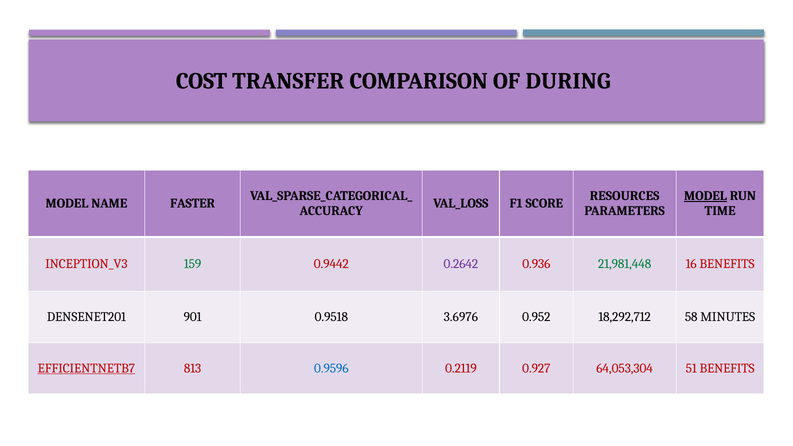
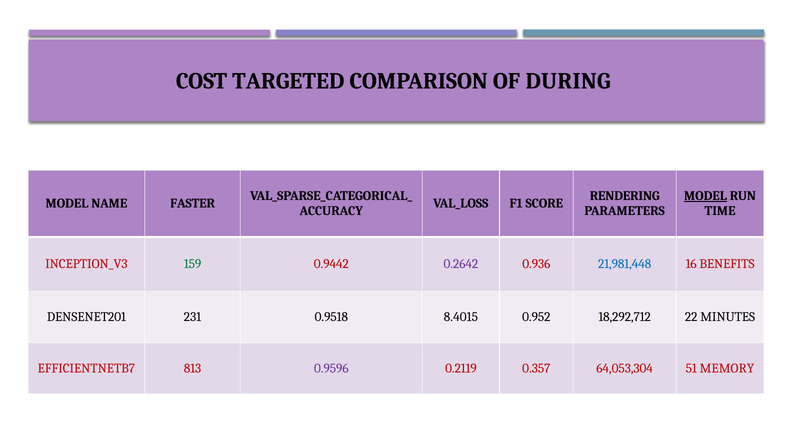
TRANSFER: TRANSFER -> TARGETED
RESOURCES: RESOURCES -> RENDERING
21,981,448 colour: green -> blue
901: 901 -> 231
3.6976: 3.6976 -> 8.4015
58: 58 -> 22
EFFICIENTNETB7 underline: present -> none
0.9596 colour: blue -> purple
0.927: 0.927 -> 0.357
51 BENEFITS: BENEFITS -> MEMORY
